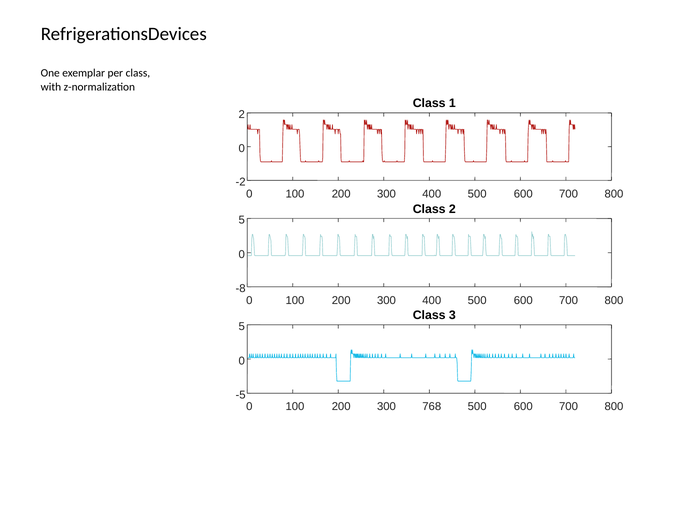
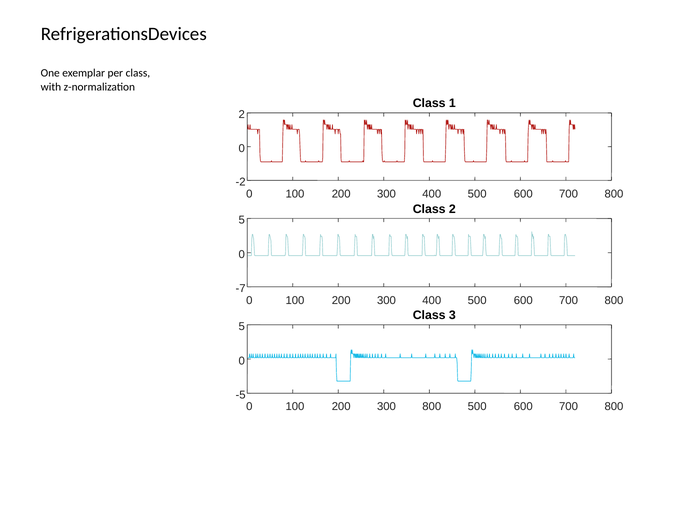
-8: -8 -> -7
300 768: 768 -> 800
